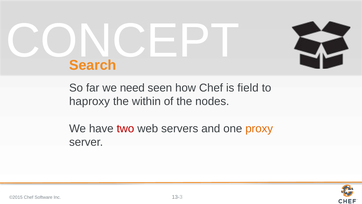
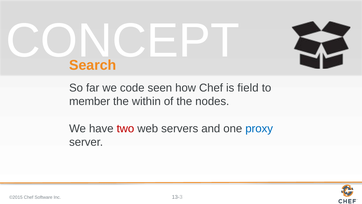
need: need -> code
haproxy: haproxy -> member
proxy colour: orange -> blue
